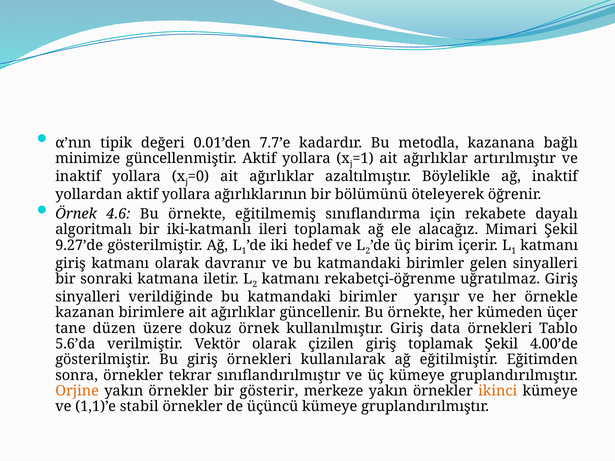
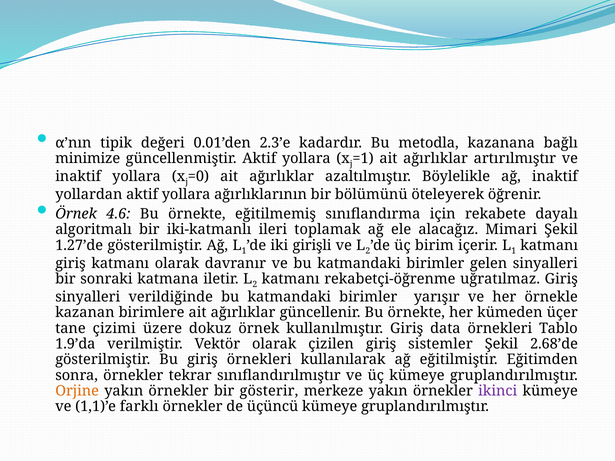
7.7’e: 7.7’e -> 2.3’e
9.27’de: 9.27’de -> 1.27’de
hedef: hedef -> girişli
düzen: düzen -> çizimi
5.6’da: 5.6’da -> 1.9’da
giriş toplamak: toplamak -> sistemler
4.00’de: 4.00’de -> 2.68’de
ikinci colour: orange -> purple
stabil: stabil -> farklı
